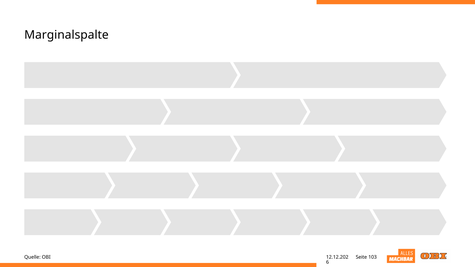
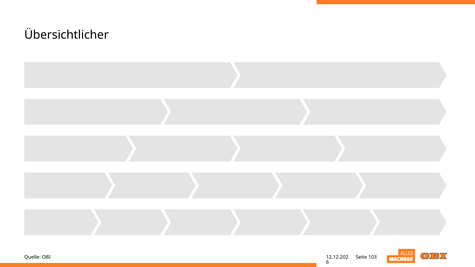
Marginalspalte: Marginalspalte -> Übersichtlicher
